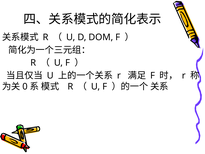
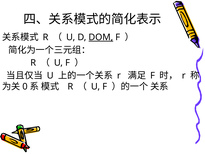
DOM underline: none -> present
